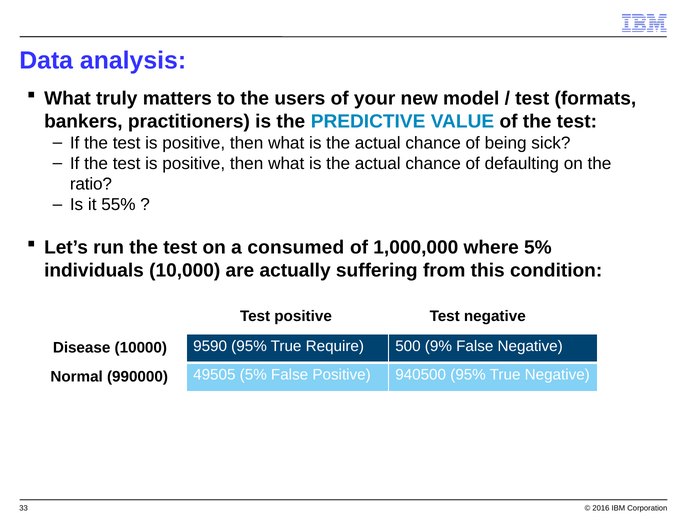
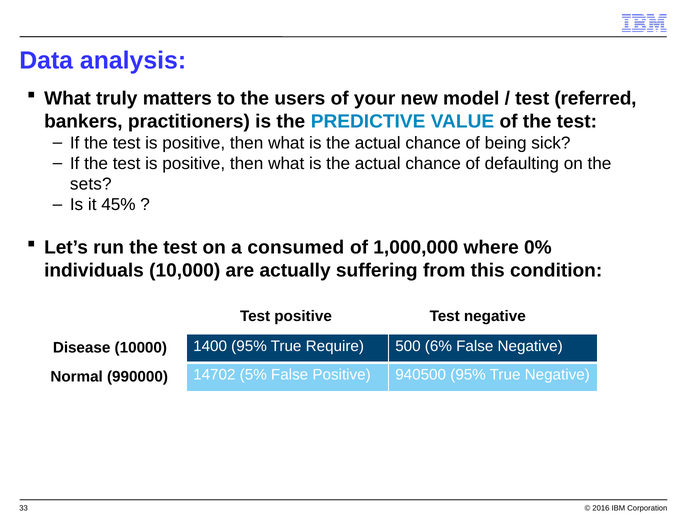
formats: formats -> referred
ratio: ratio -> sets
55%: 55% -> 45%
where 5%: 5% -> 0%
9590: 9590 -> 1400
9%: 9% -> 6%
49505: 49505 -> 14702
